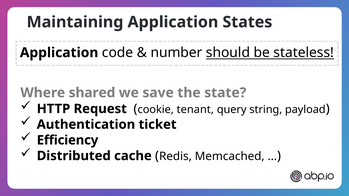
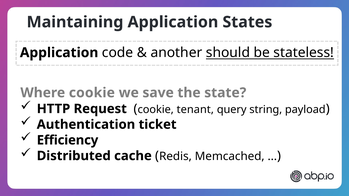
number: number -> another
Where shared: shared -> cookie
